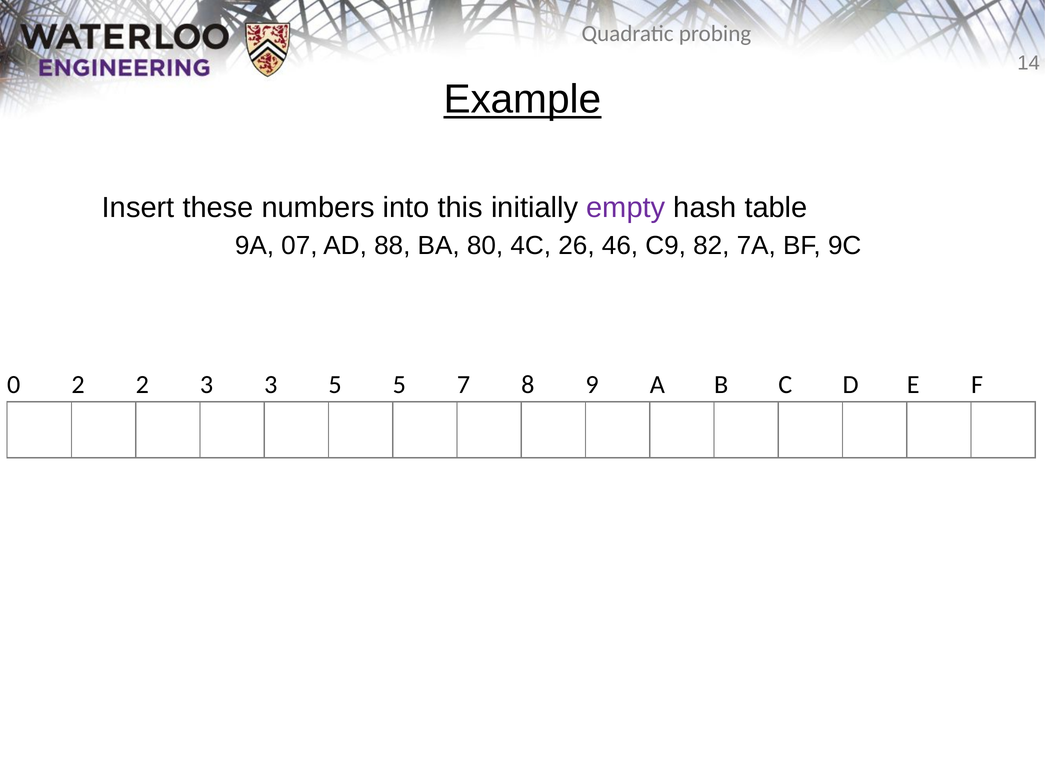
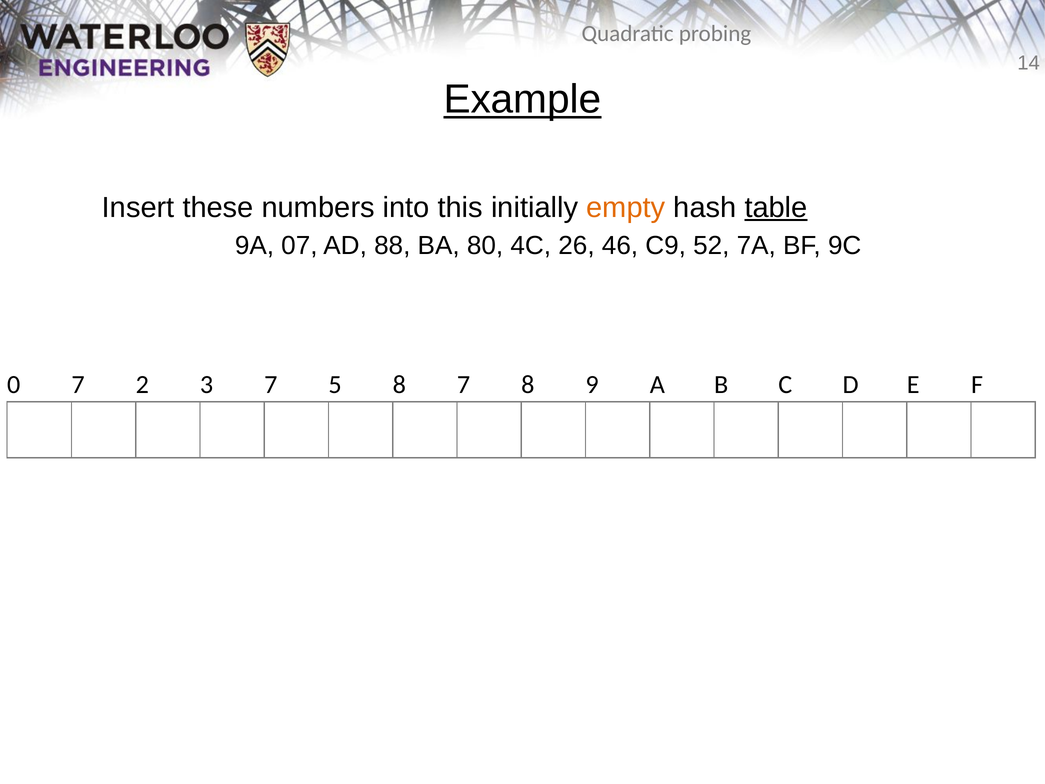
empty colour: purple -> orange
table underline: none -> present
82: 82 -> 52
0 2: 2 -> 7
3 3: 3 -> 7
5 5: 5 -> 8
